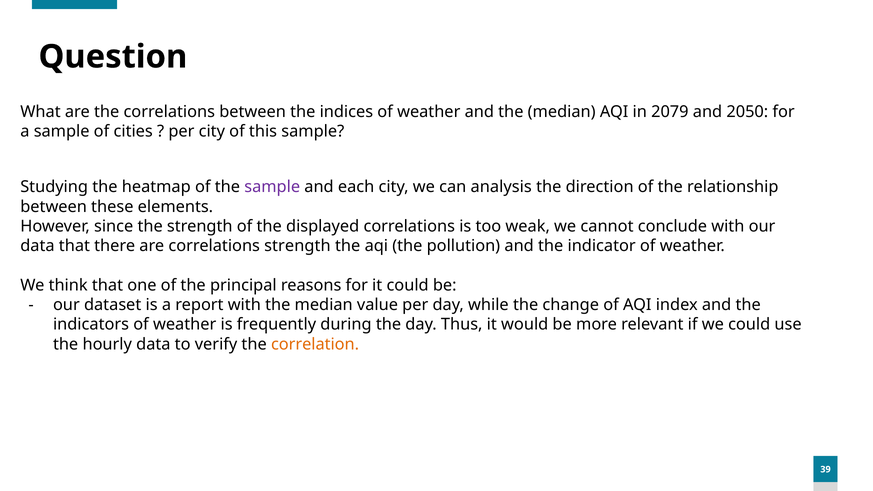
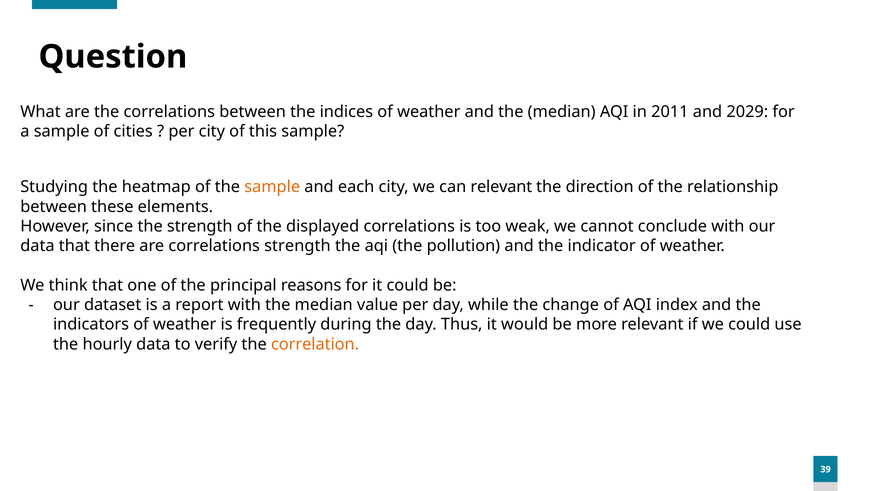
2079: 2079 -> 2011
2050: 2050 -> 2029
sample at (272, 187) colour: purple -> orange
can analysis: analysis -> relevant
